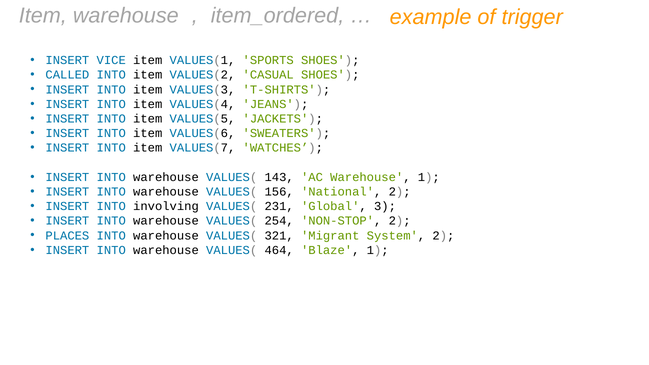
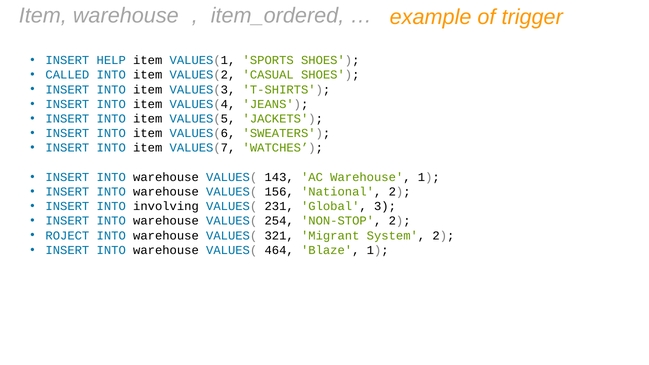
VICE: VICE -> HELP
PLACES: PLACES -> ROJECT
